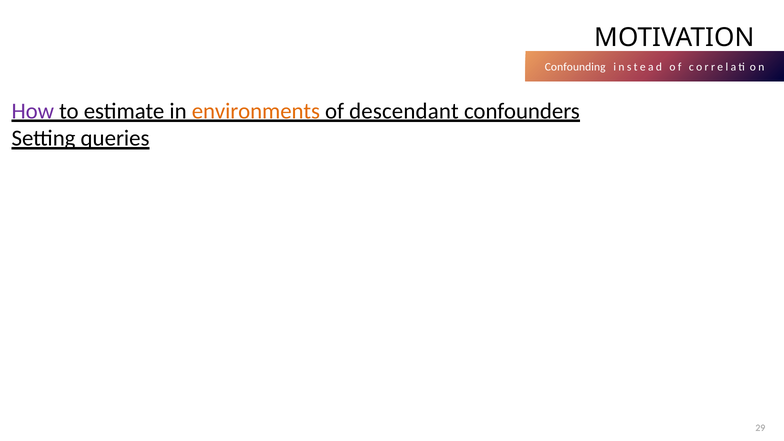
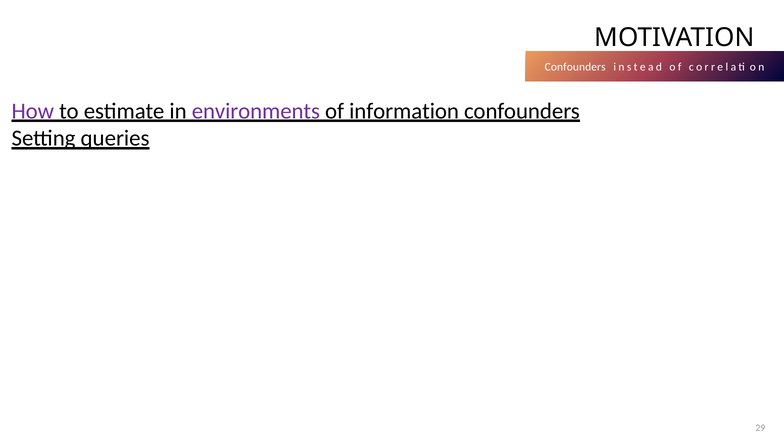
Confounding at (575, 67): Confounding -> Confounders
environments colour: orange -> purple
descendant: descendant -> information
